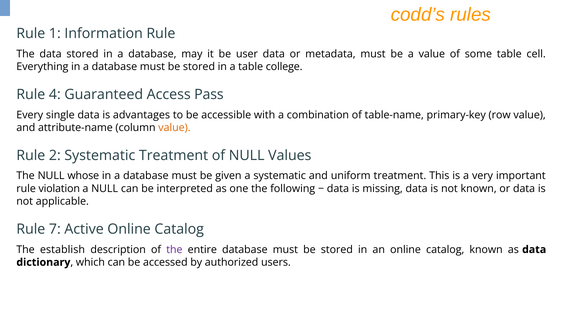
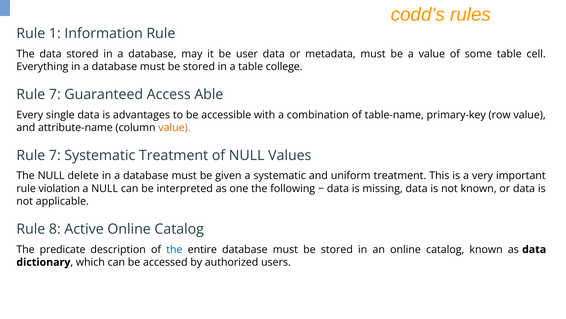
4 at (55, 94): 4 -> 7
Pass: Pass -> Able
2 at (55, 155): 2 -> 7
whose: whose -> delete
7: 7 -> 8
establish: establish -> predicate
the at (174, 249) colour: purple -> blue
